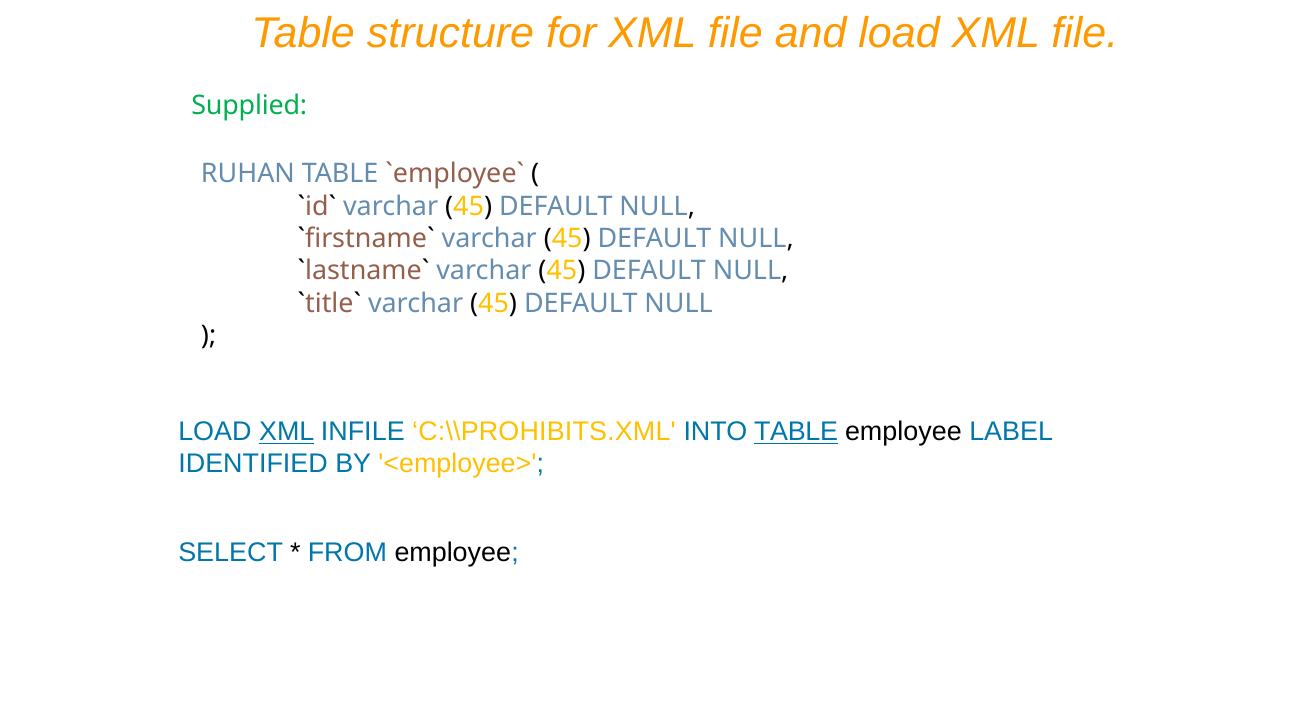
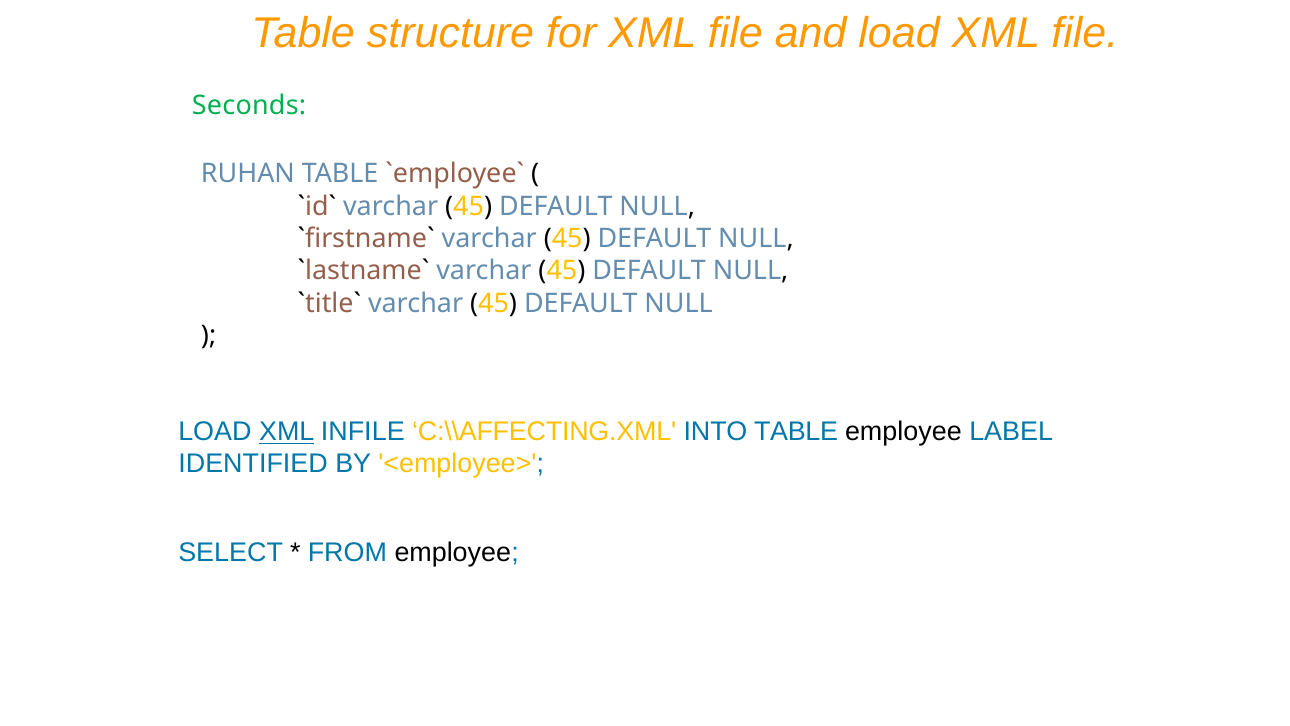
Supplied: Supplied -> Seconds
C:\\PROHIBITS.XML: C:\\PROHIBITS.XML -> C:\\AFFECTING.XML
TABLE at (796, 432) underline: present -> none
